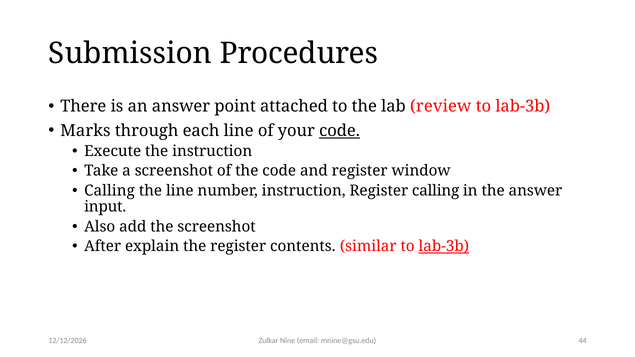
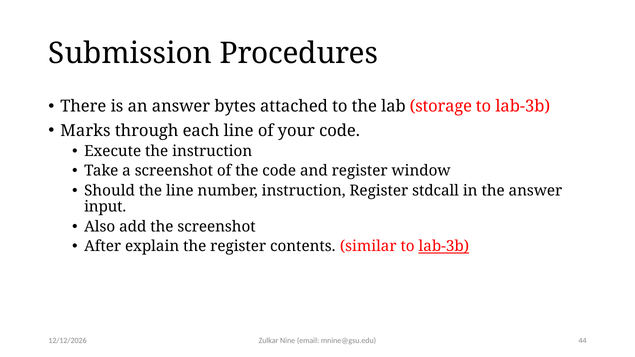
point: point -> bytes
review: review -> storage
code at (340, 131) underline: present -> none
Calling at (110, 191): Calling -> Should
Register calling: calling -> stdcall
